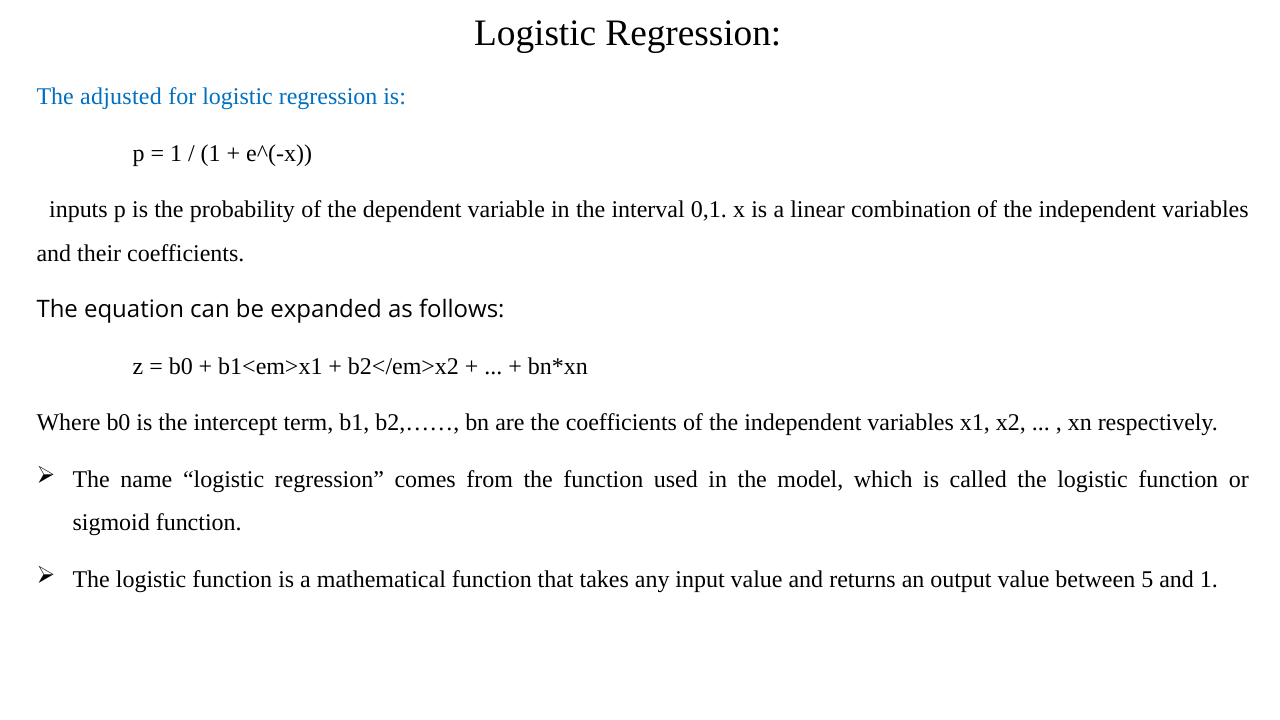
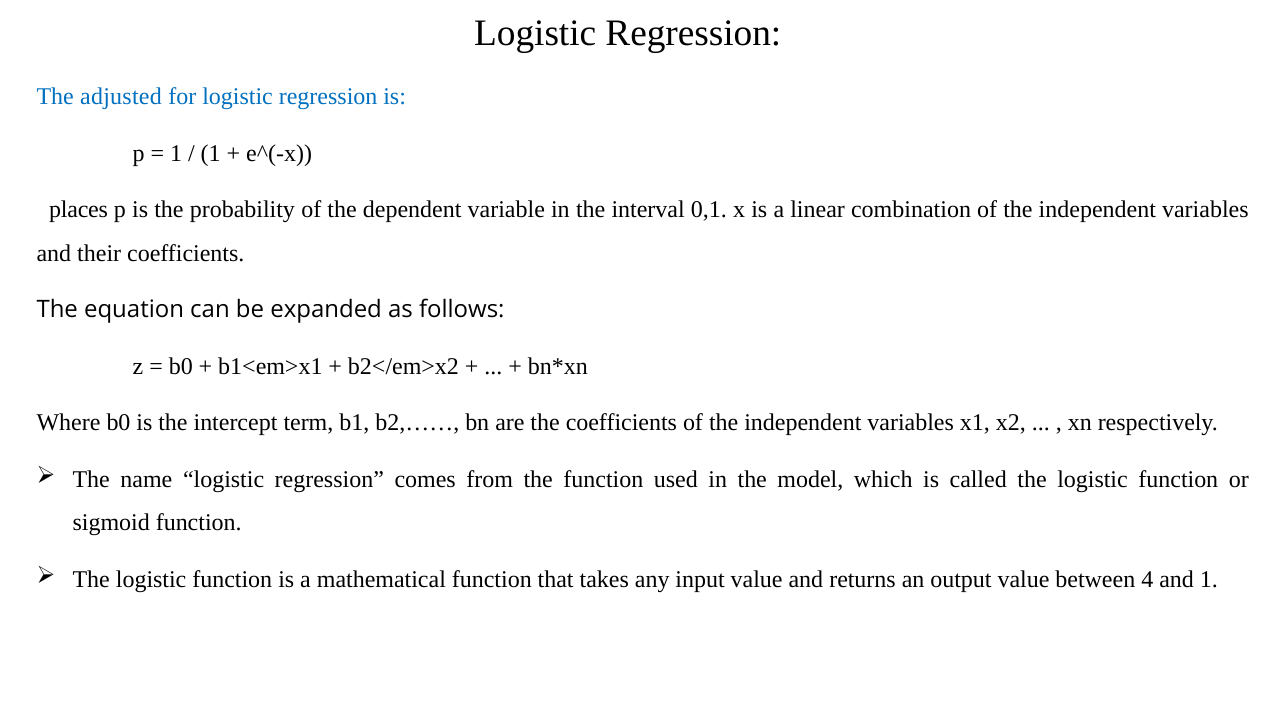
inputs: inputs -> places
5: 5 -> 4
